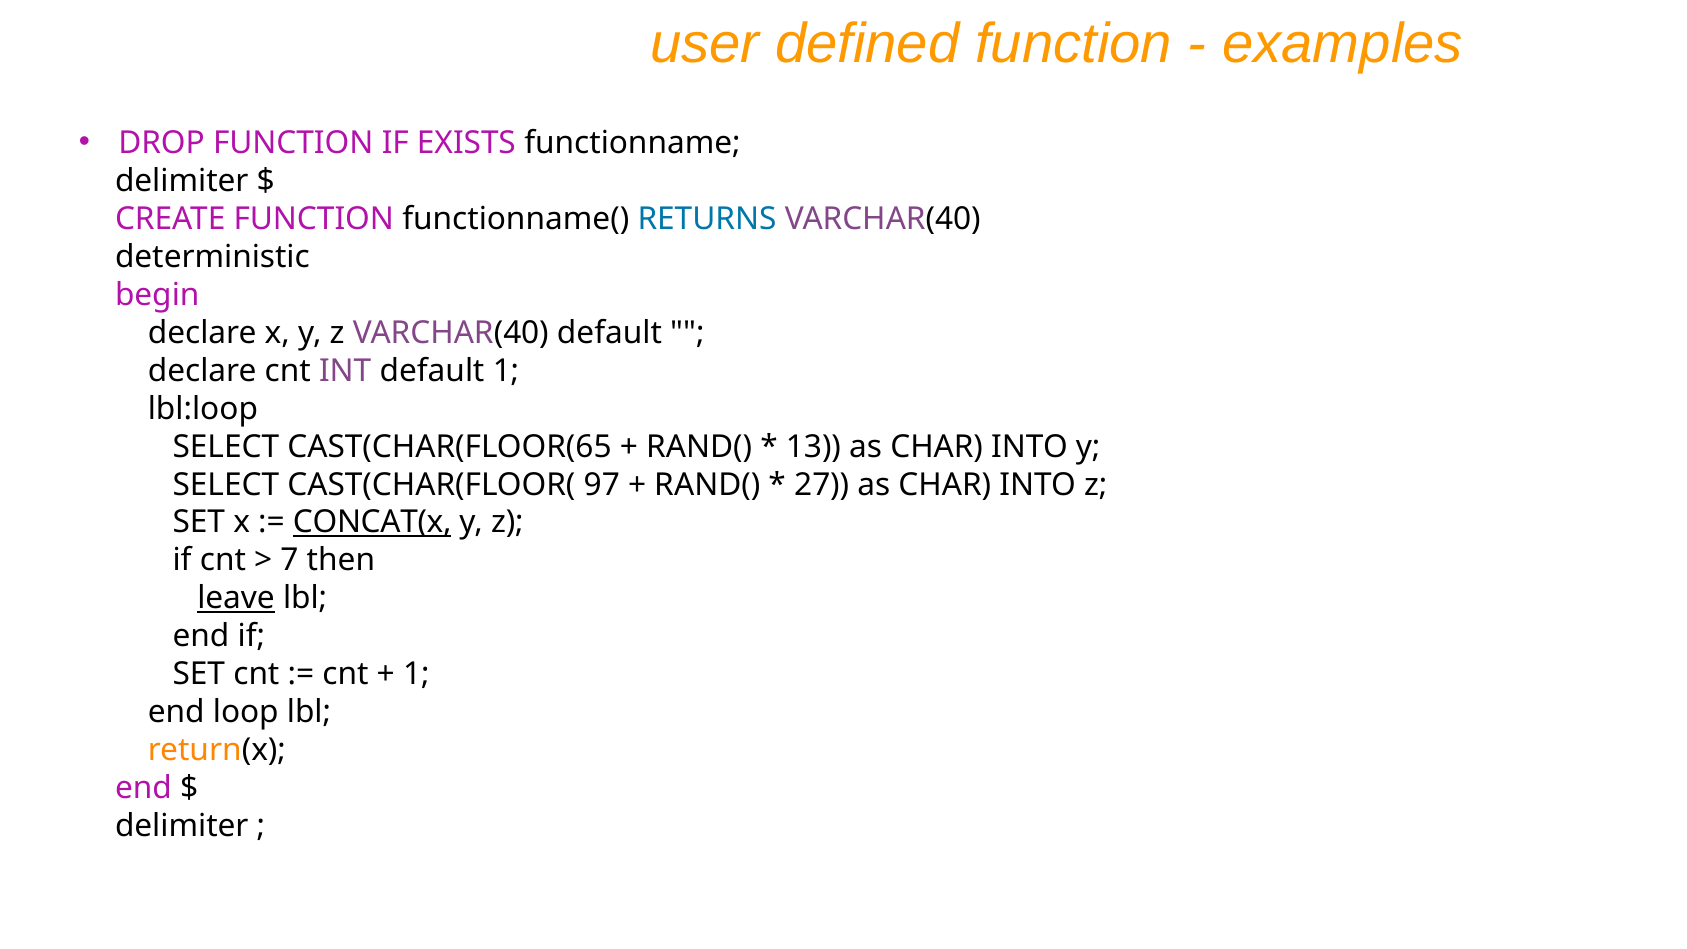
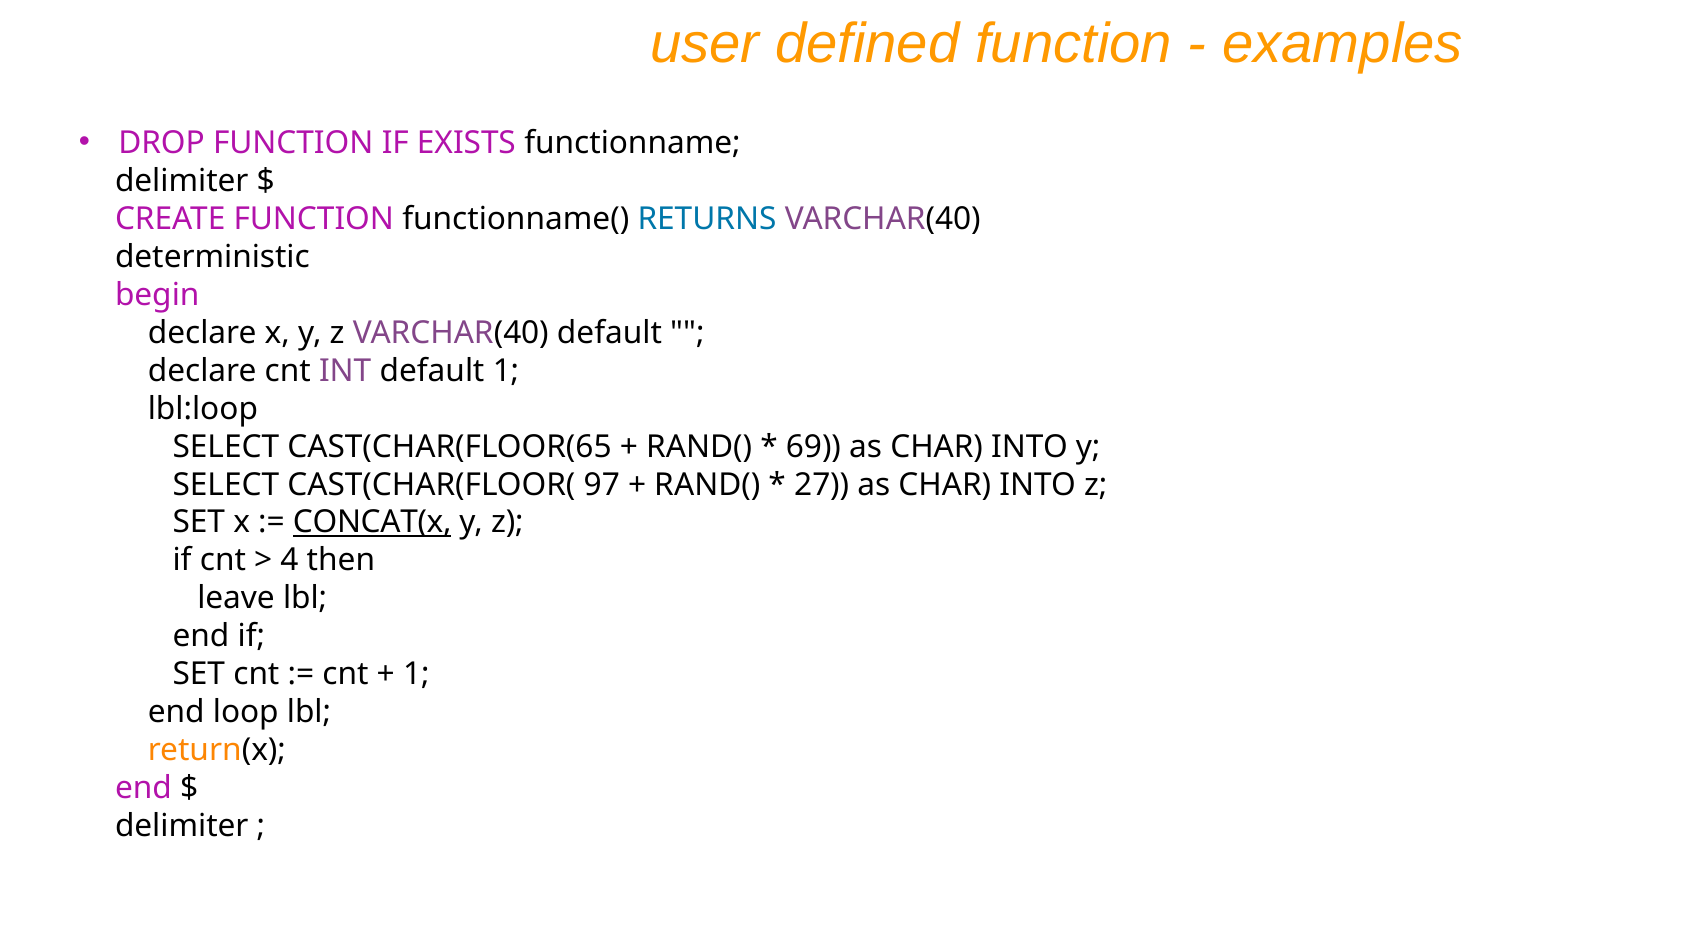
13: 13 -> 69
7: 7 -> 4
leave underline: present -> none
